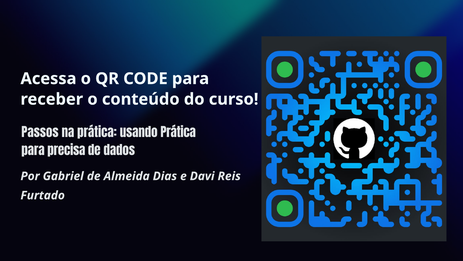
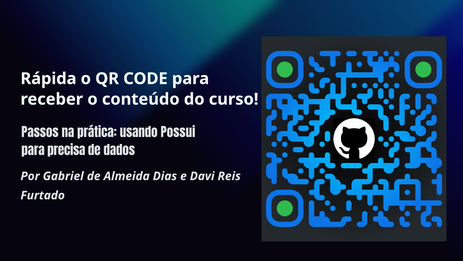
Acessa: Acessa -> Rápida
usando Prática: Prática -> Possui
